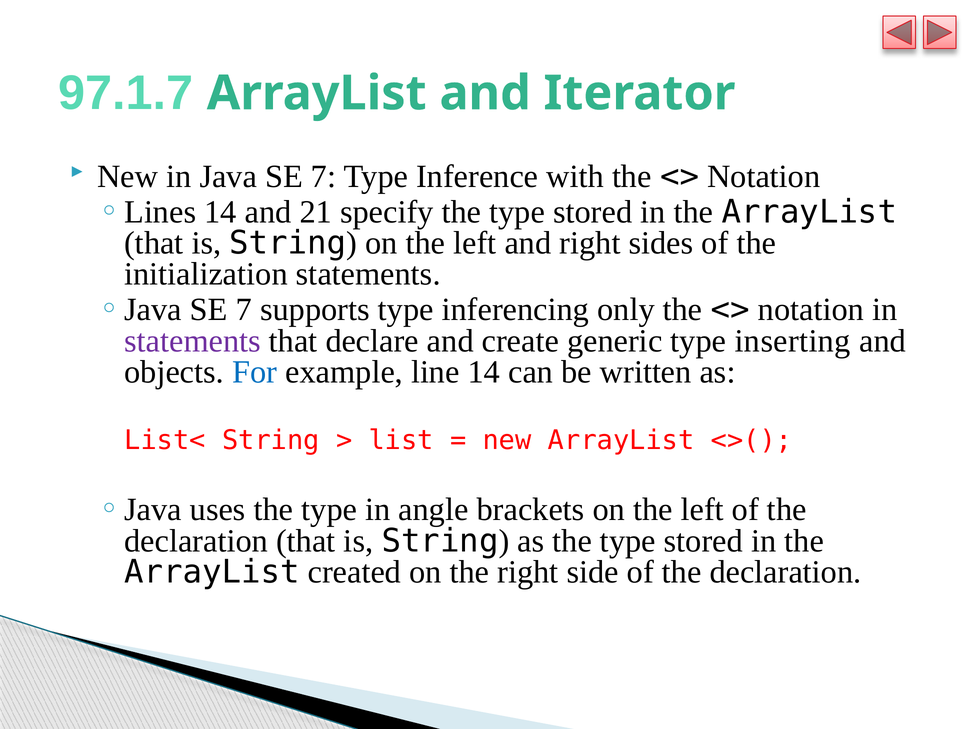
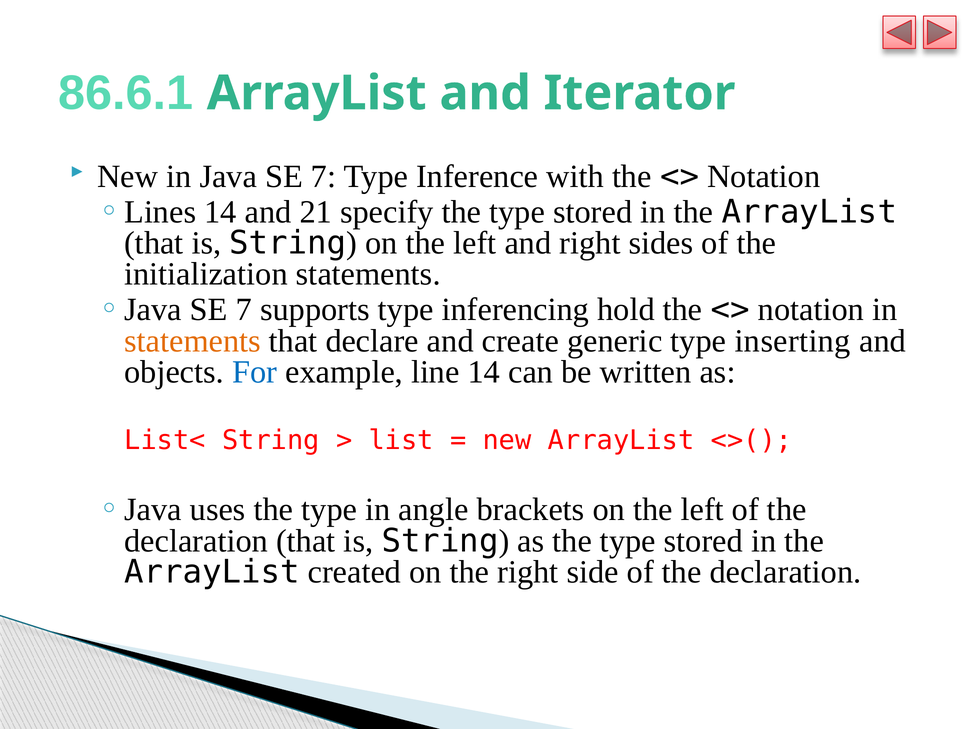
97.1.7: 97.1.7 -> 86.6.1
only: only -> hold
statements at (193, 341) colour: purple -> orange
